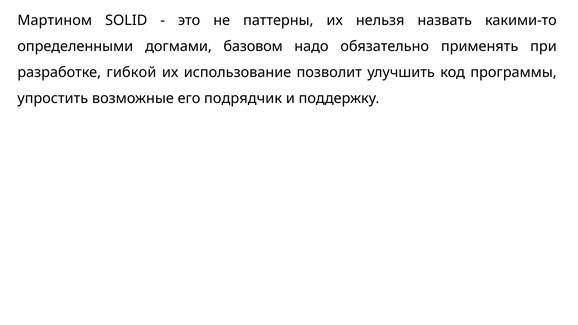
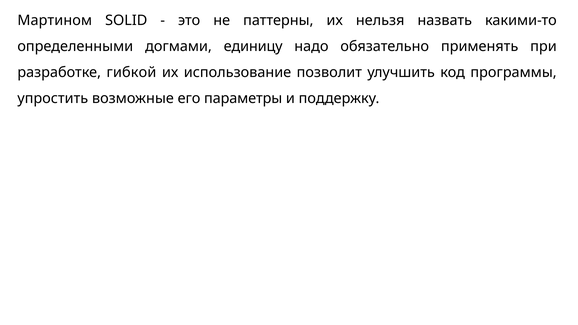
базовом: базовом -> единицу
подрядчик: подрядчик -> параметры
